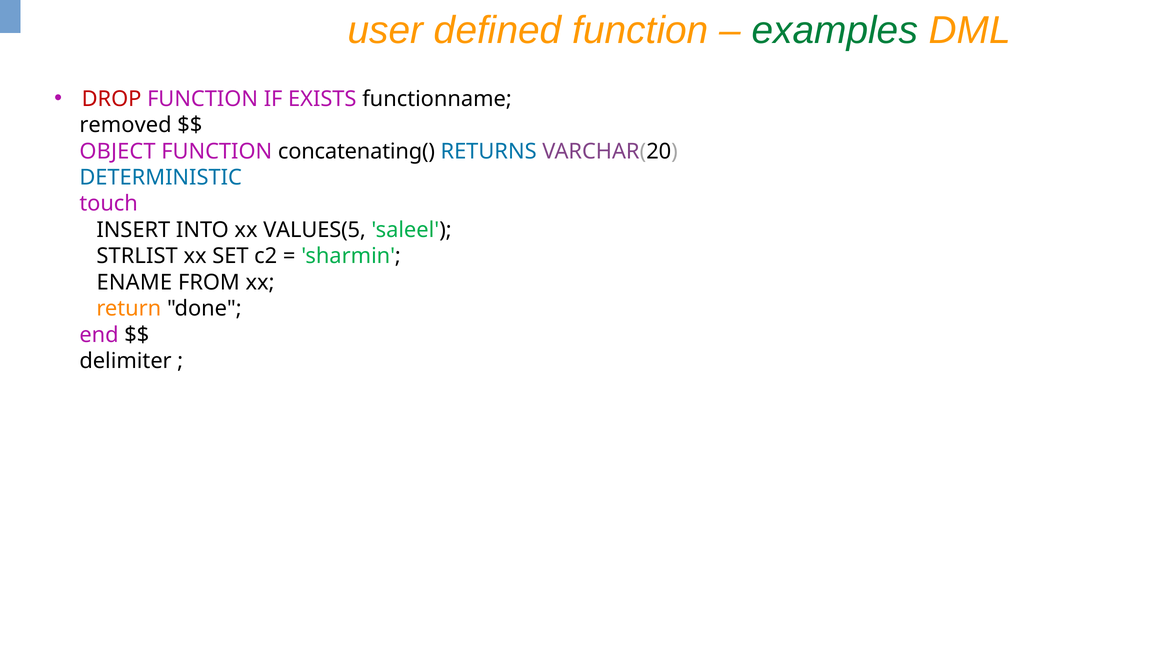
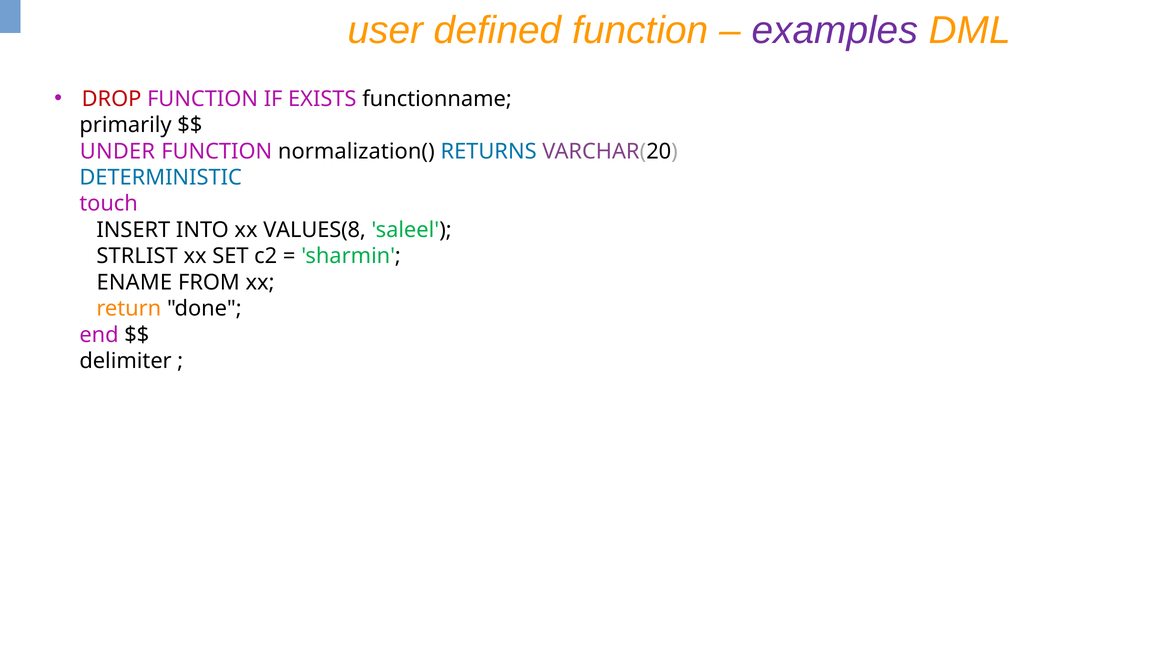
examples colour: green -> purple
removed: removed -> primarily
OBJECT: OBJECT -> UNDER
concatenating(: concatenating( -> normalization(
VALUES(5: VALUES(5 -> VALUES(8
